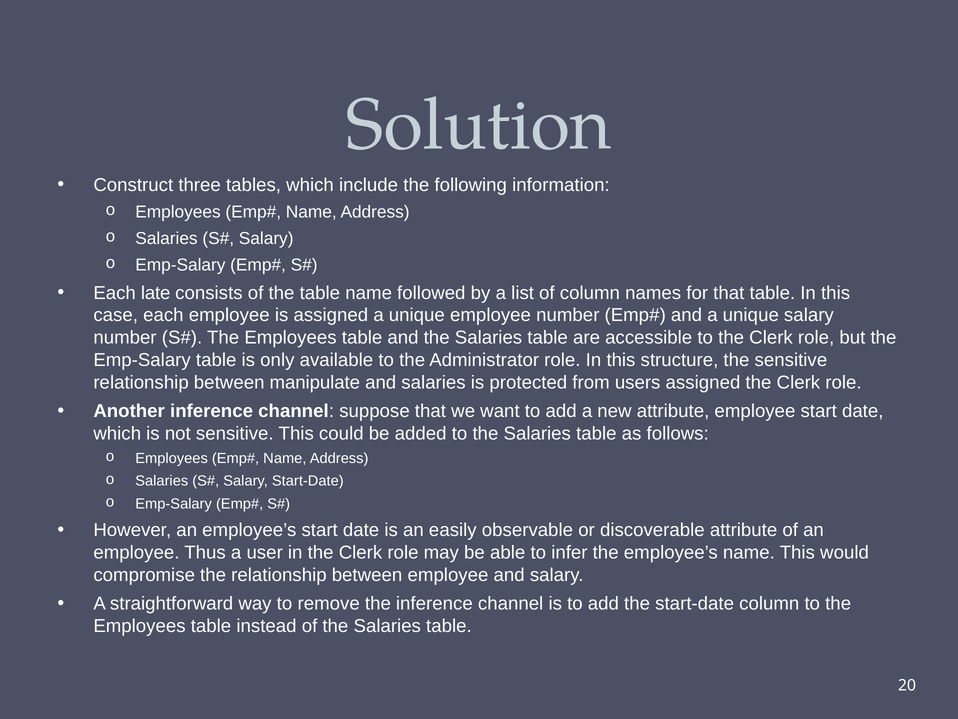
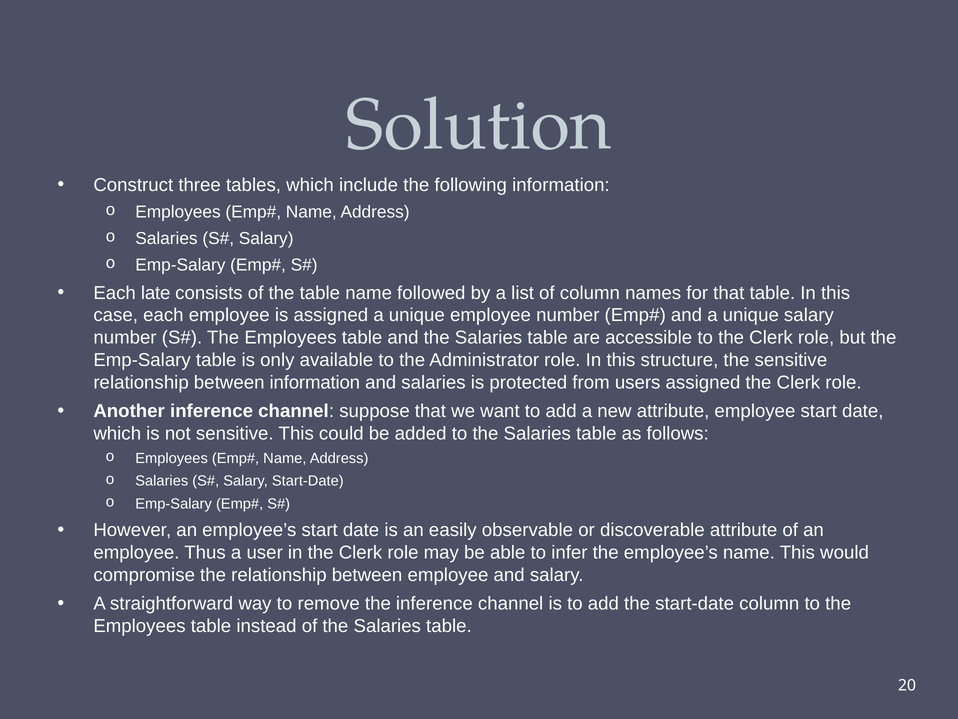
between manipulate: manipulate -> information
